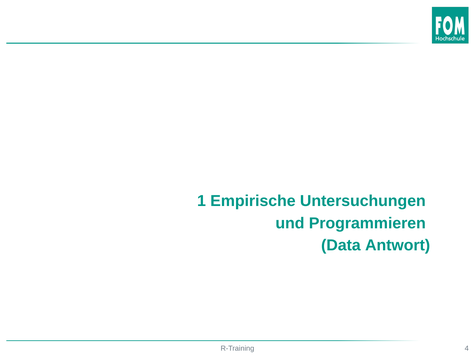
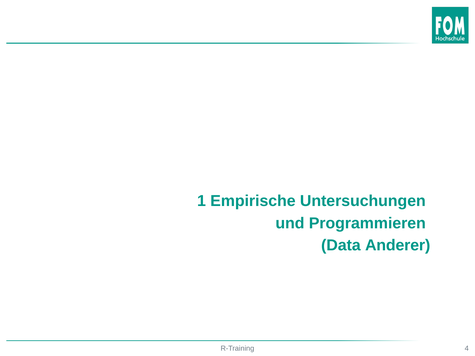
Antwort: Antwort -> Anderer
